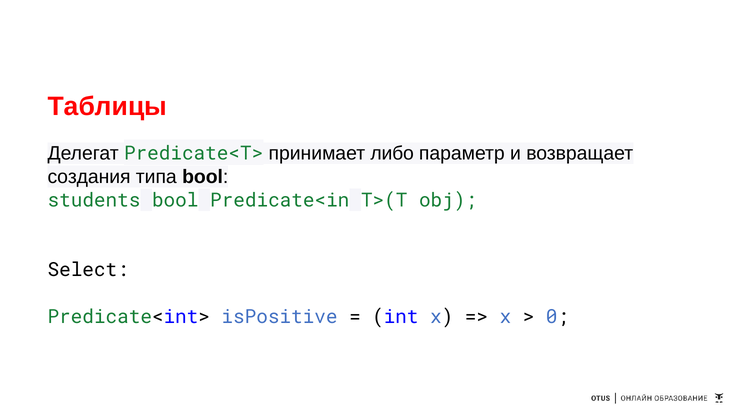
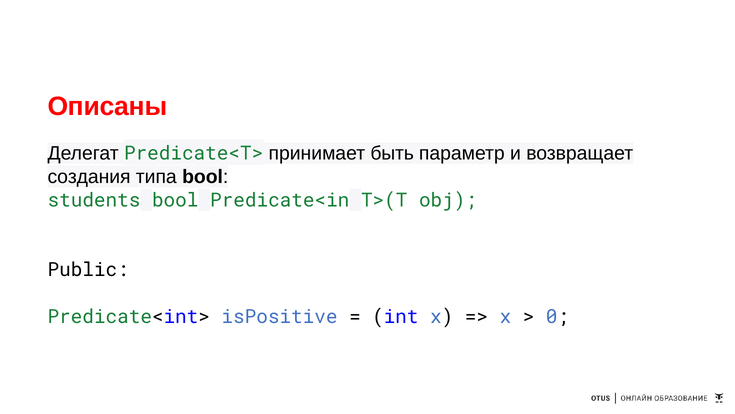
Таблицы: Таблицы -> Описаны
либо: либо -> быть
Select: Select -> Public
